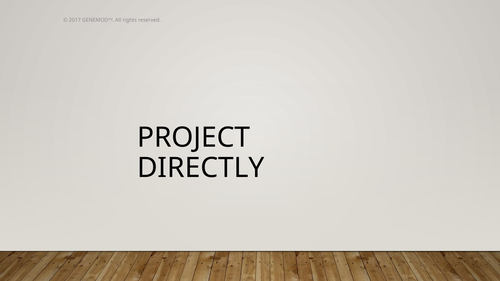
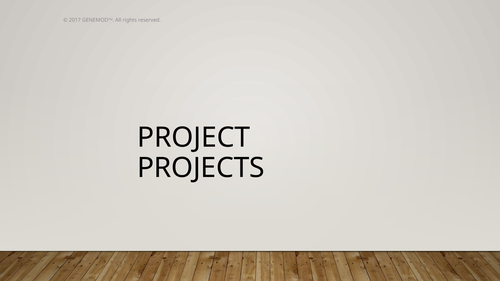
DIRECTLY: DIRECTLY -> PROJECTS
